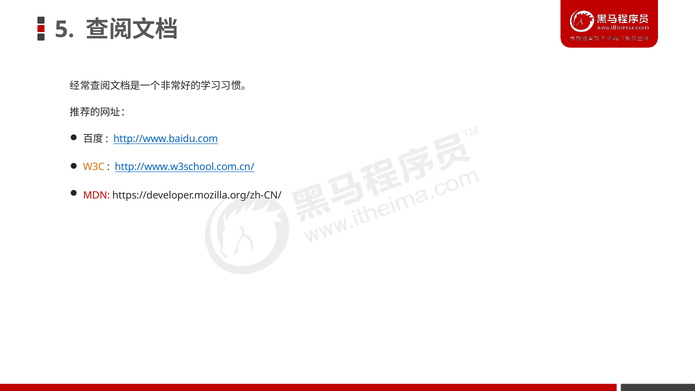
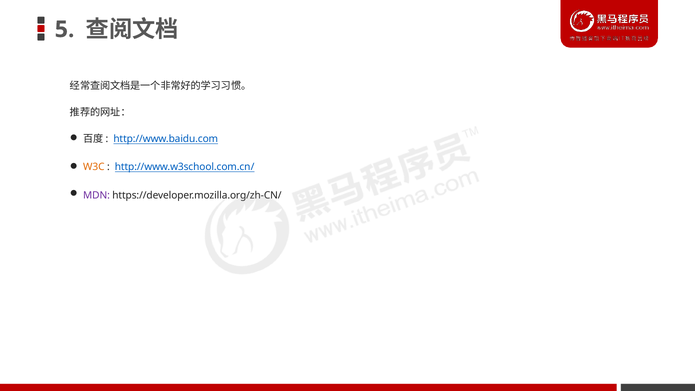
MDN colour: red -> purple
